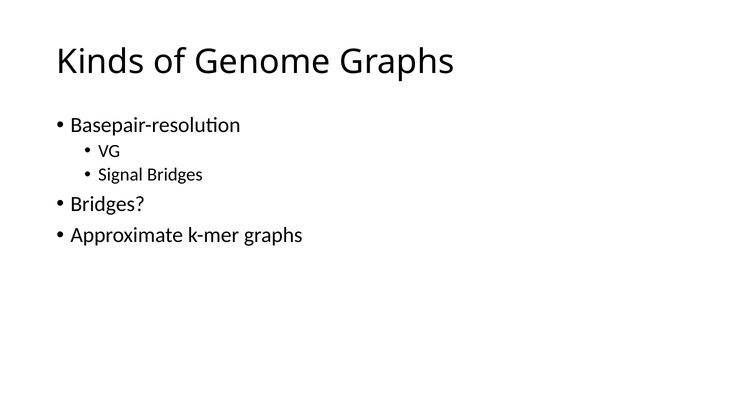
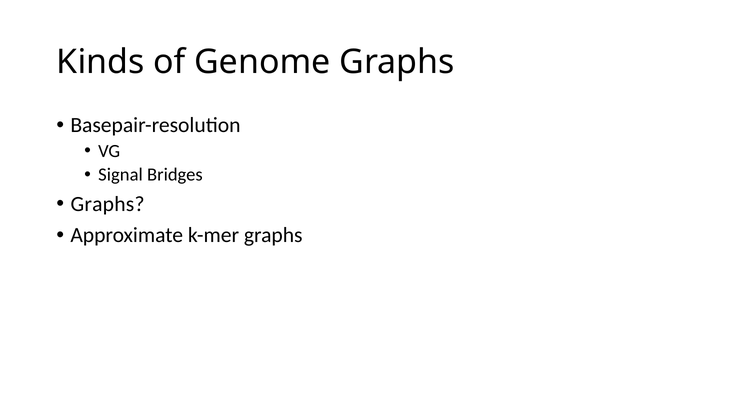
Bridges at (108, 204): Bridges -> Graphs
